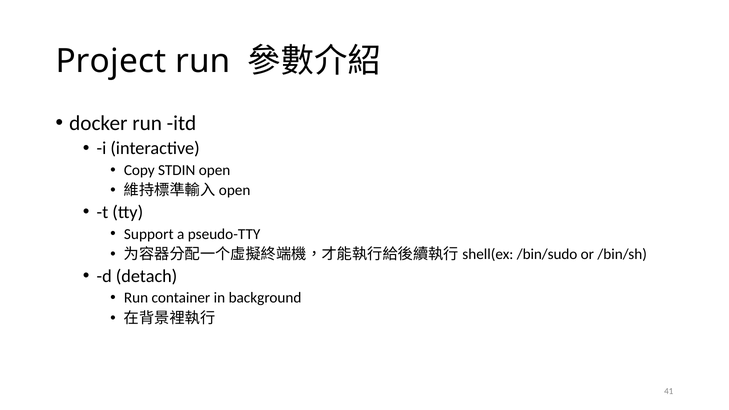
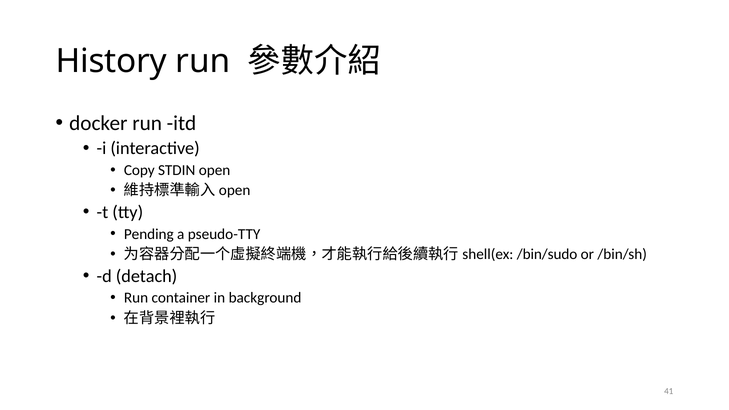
Project: Project -> History
Support: Support -> Pending
